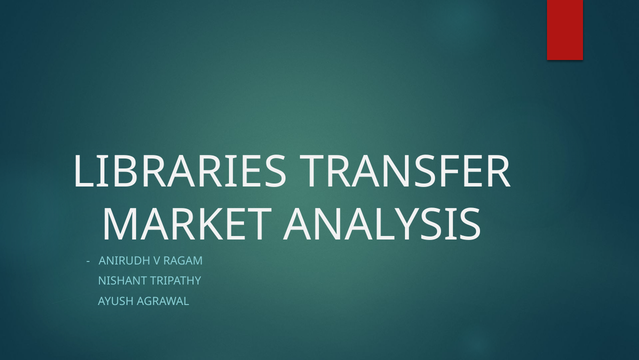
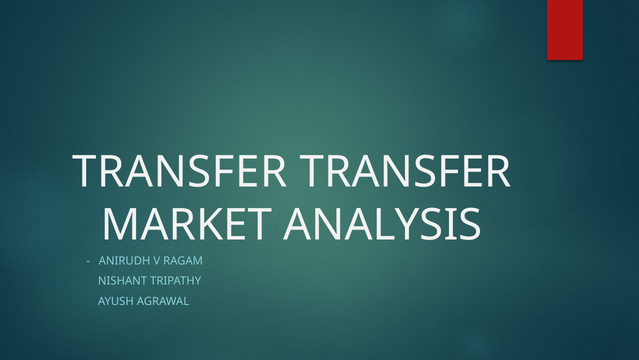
LIBRARIES at (180, 172): LIBRARIES -> TRANSFER
